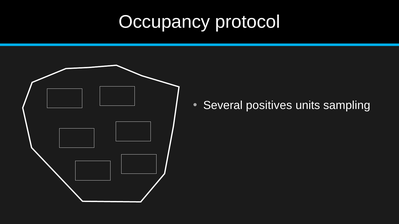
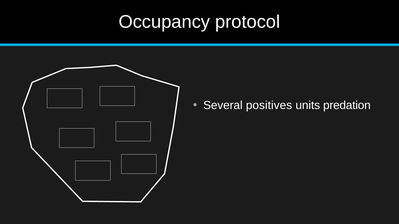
sampling: sampling -> predation
